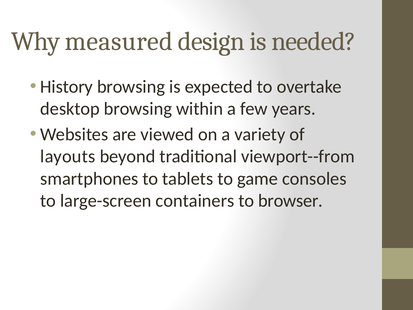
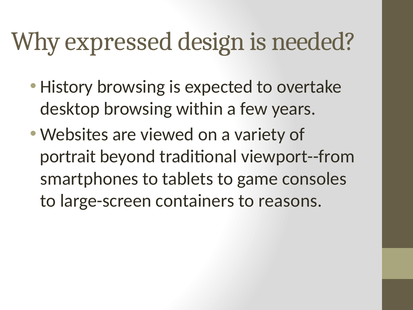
measured: measured -> expressed
layouts: layouts -> portrait
browser: browser -> reasons
